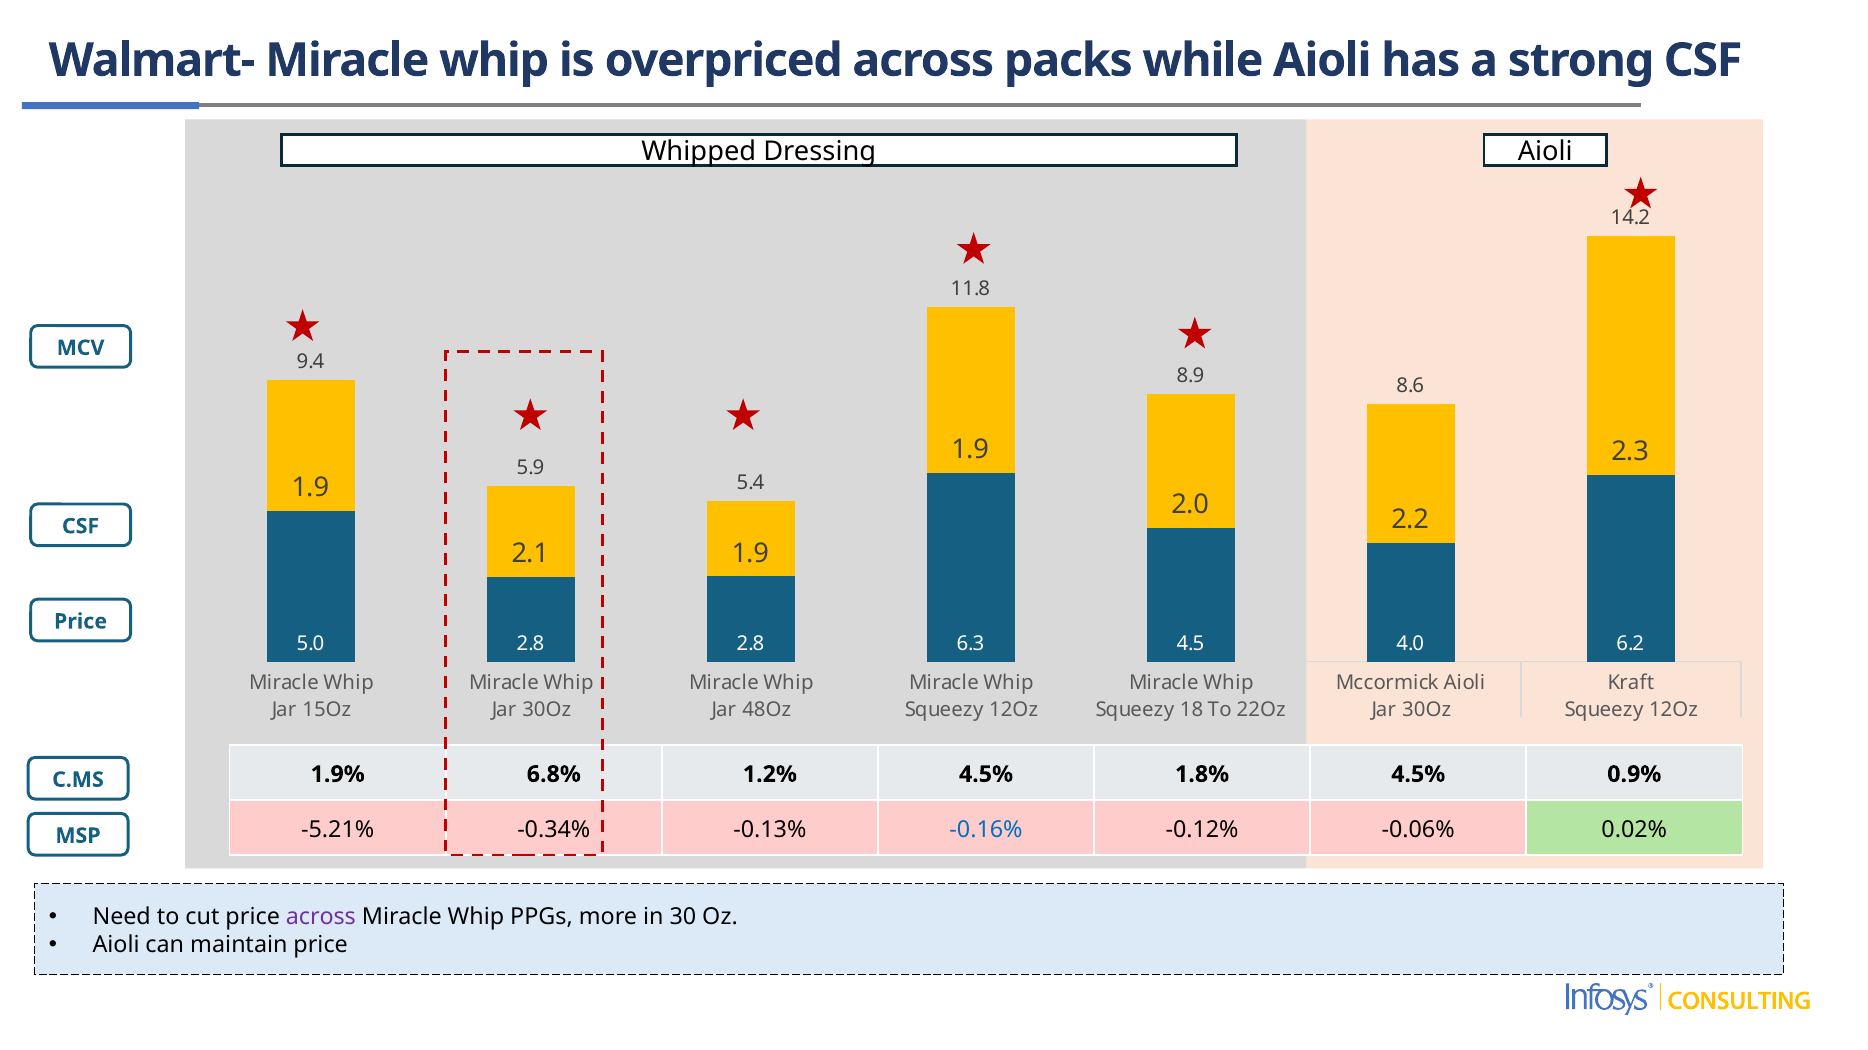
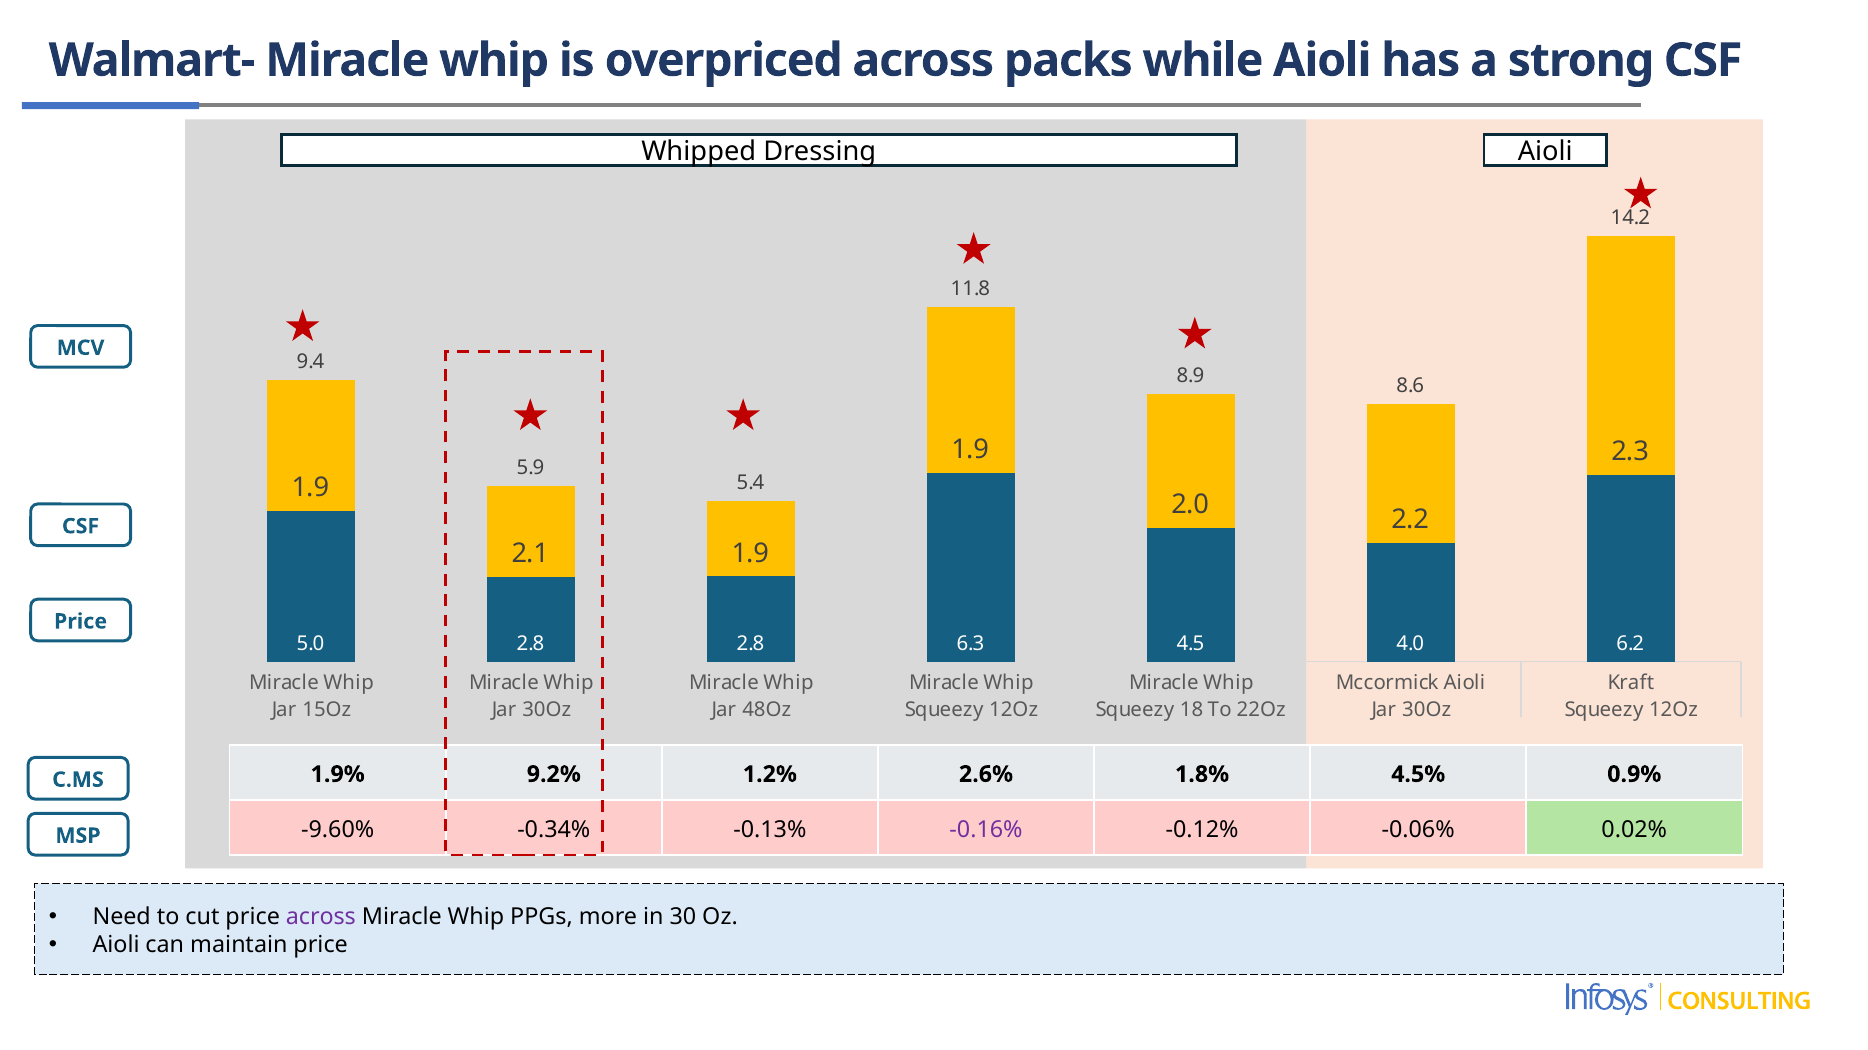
6.8%: 6.8% -> 9.2%
1.2% 4.5%: 4.5% -> 2.6%
-5.21%: -5.21% -> -9.60%
-0.16% colour: blue -> purple
